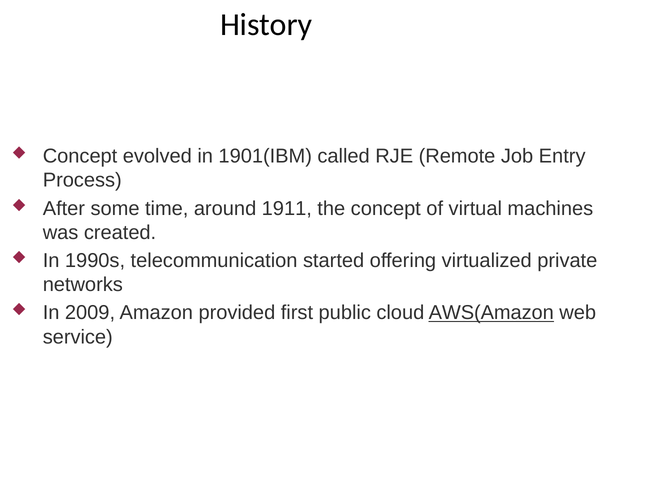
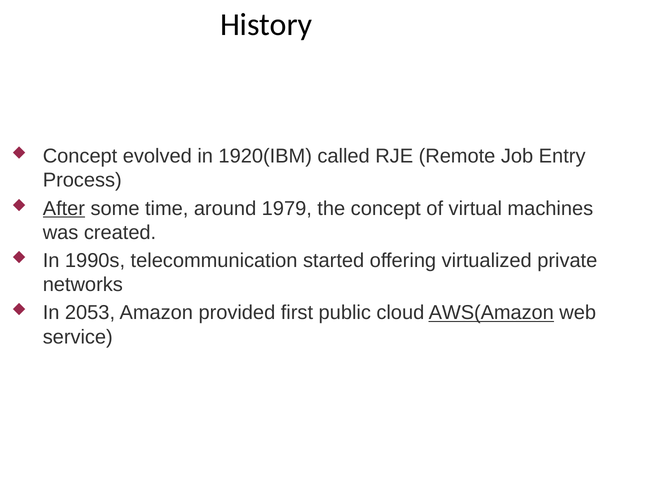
1901(IBM: 1901(IBM -> 1920(IBM
After underline: none -> present
1911: 1911 -> 1979
2009: 2009 -> 2053
